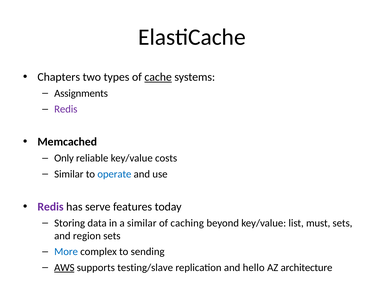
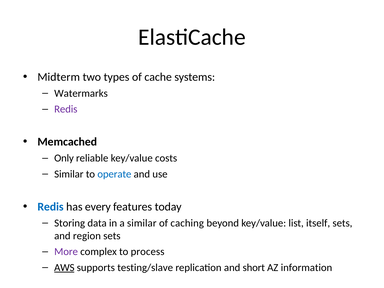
Chapters: Chapters -> Midterm
cache underline: present -> none
Assignments: Assignments -> Watermarks
Redis at (51, 207) colour: purple -> blue
serve: serve -> every
must: must -> itself
More colour: blue -> purple
sending: sending -> process
hello: hello -> short
architecture: architecture -> information
